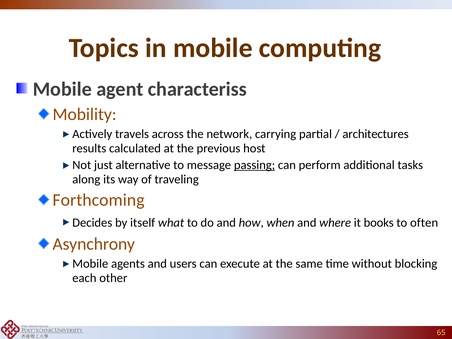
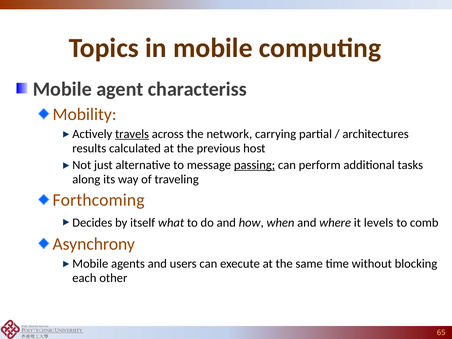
travels underline: none -> present
books: books -> levels
often: often -> comb
